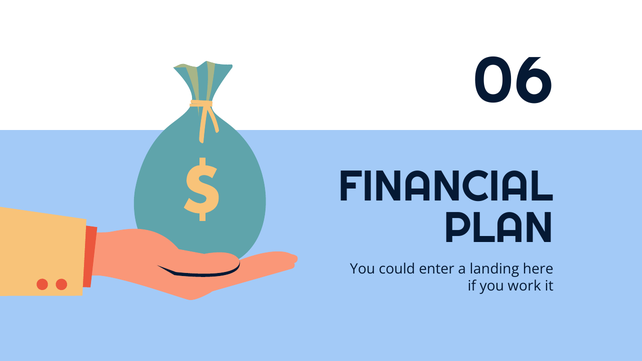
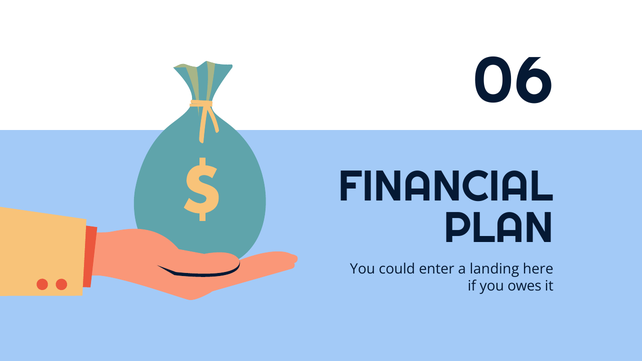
work: work -> owes
